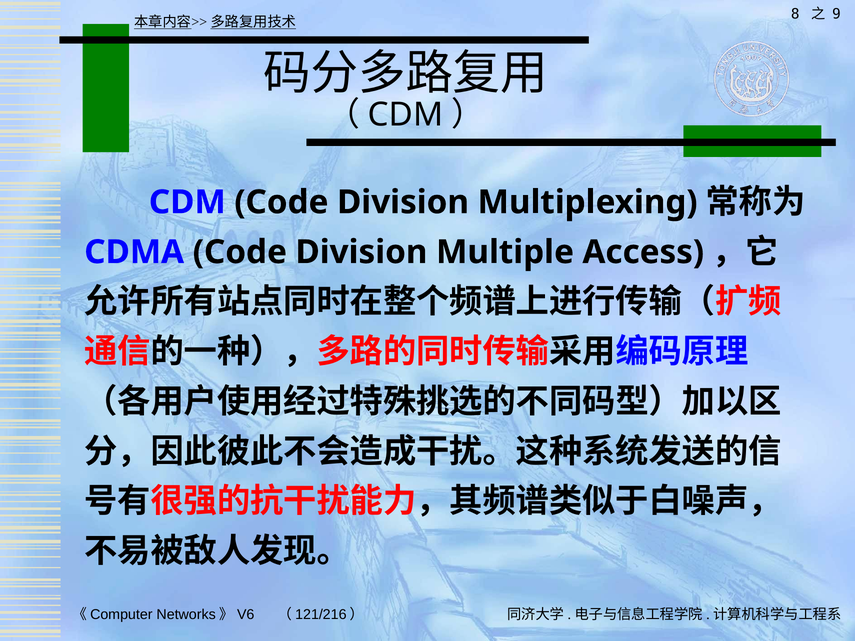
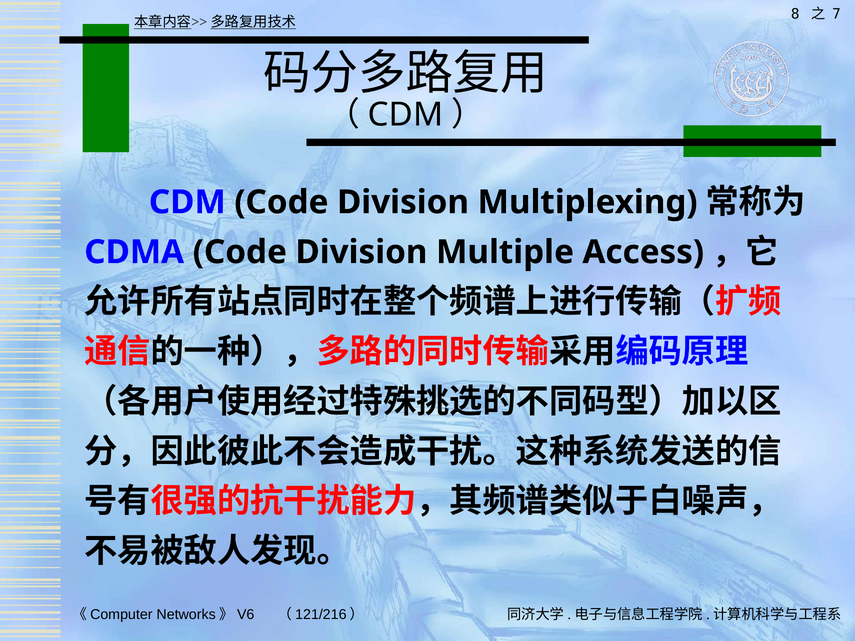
9: 9 -> 7
